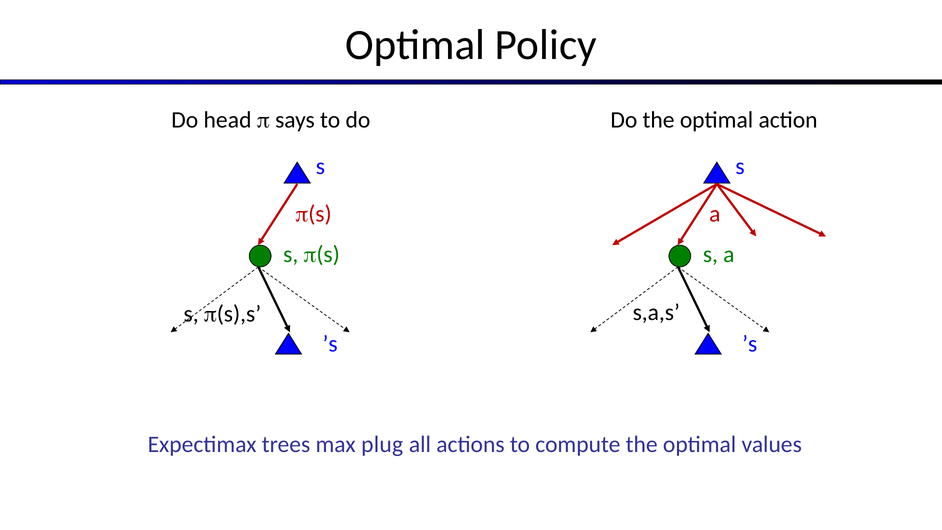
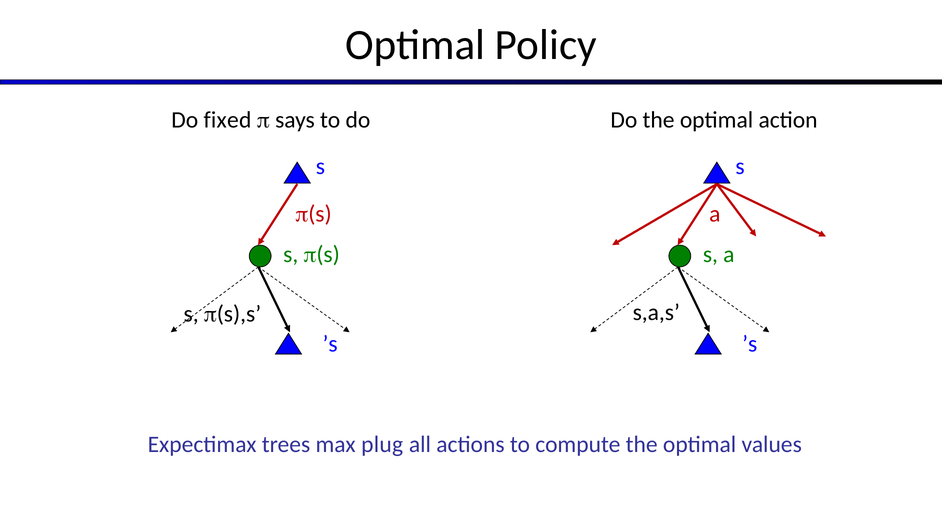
head: head -> fixed
